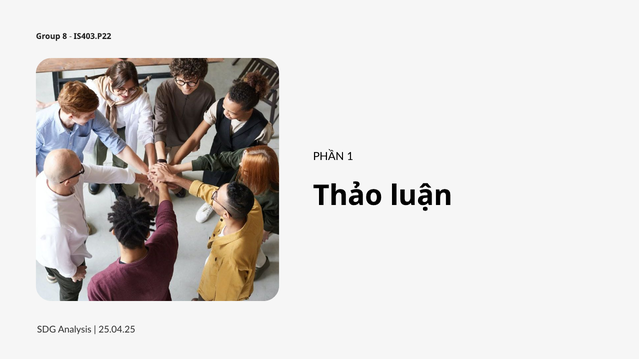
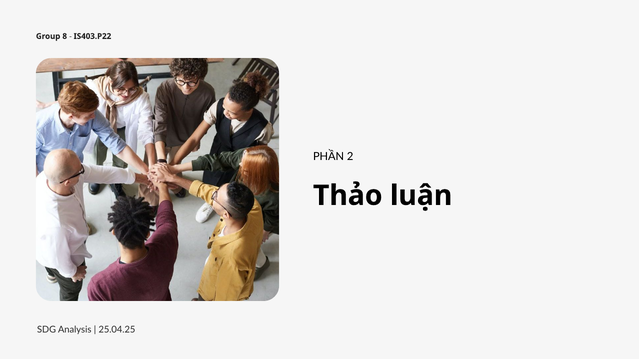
1: 1 -> 2
